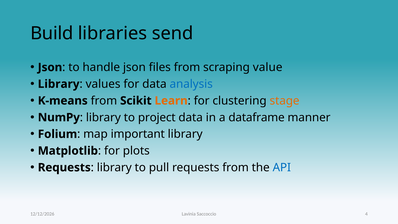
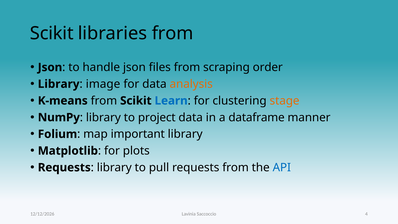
Build at (52, 33): Build -> Scikit
libraries send: send -> from
value: value -> order
values: values -> image
analysis colour: blue -> orange
Learn colour: orange -> blue
